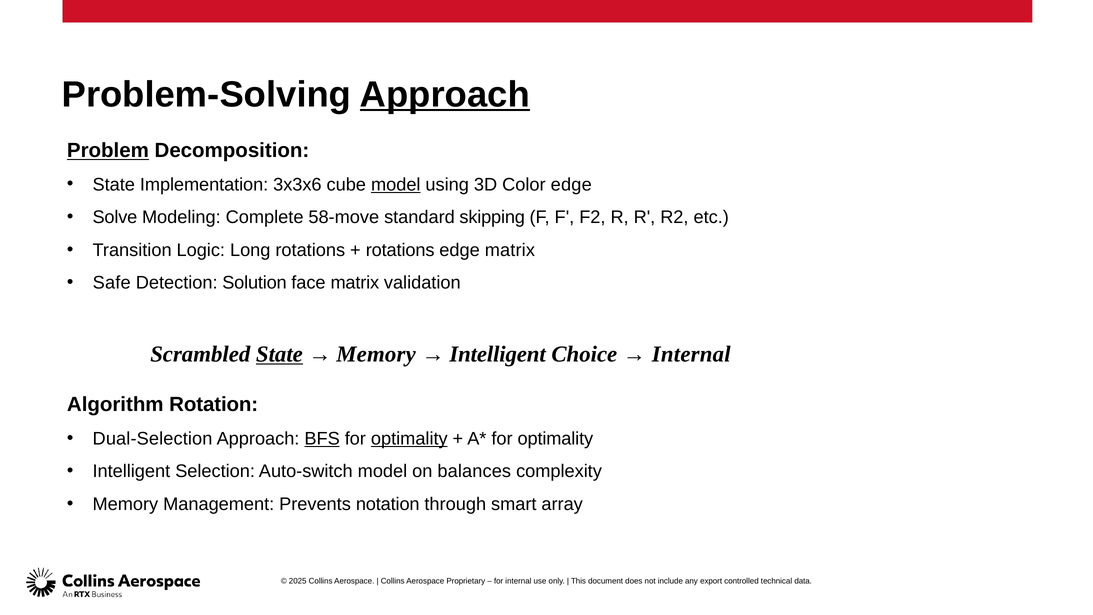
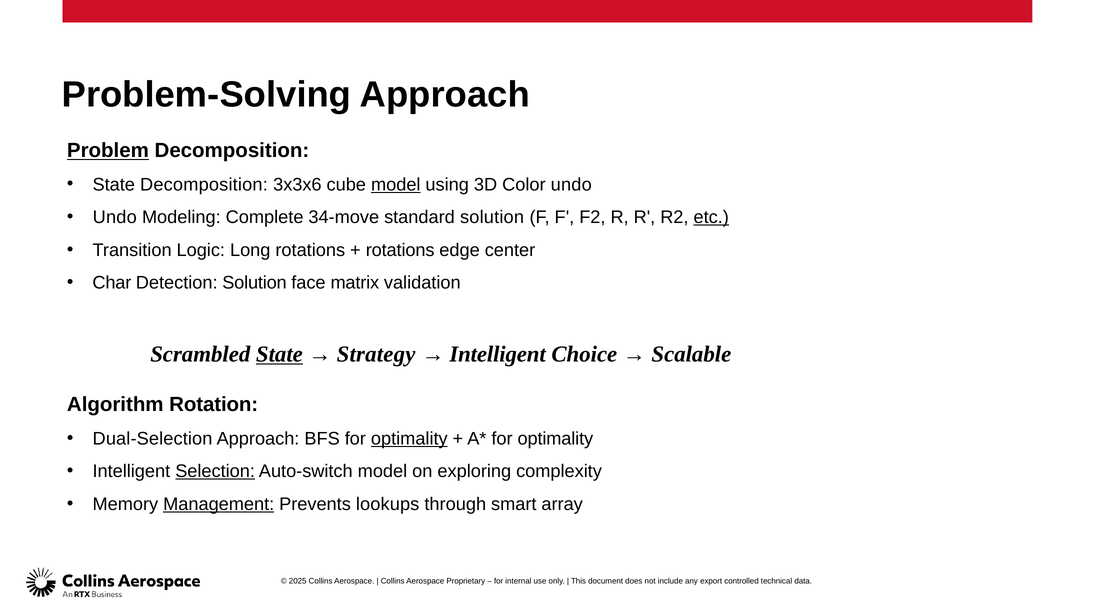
Approach at (445, 94) underline: present -> none
State Implementation: Implementation -> Decomposition
Color edge: edge -> undo
Solve at (115, 217): Solve -> Undo
58-move: 58-move -> 34-move
standard skipping: skipping -> solution
etc underline: none -> present
edge matrix: matrix -> center
Safe: Safe -> Char
Memory at (376, 354): Memory -> Strategy
Internal at (691, 354): Internal -> Scalable
BFS underline: present -> none
Selection underline: none -> present
balances: balances -> exploring
Management underline: none -> present
notation: notation -> lookups
